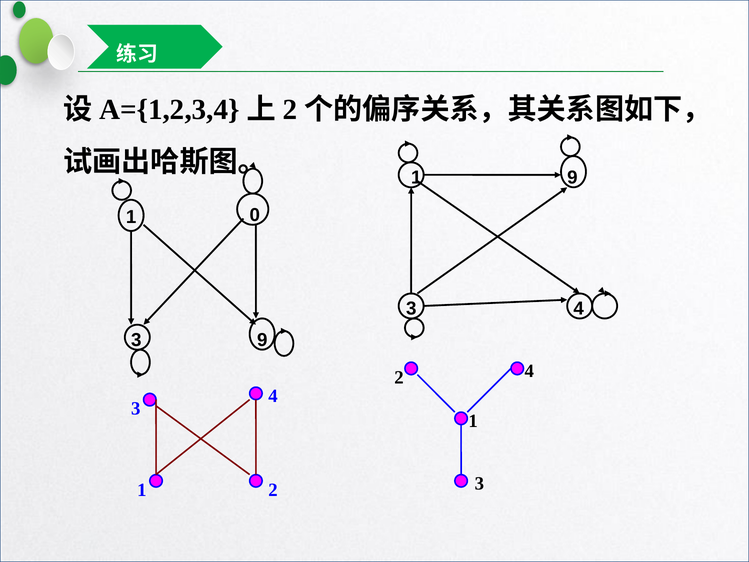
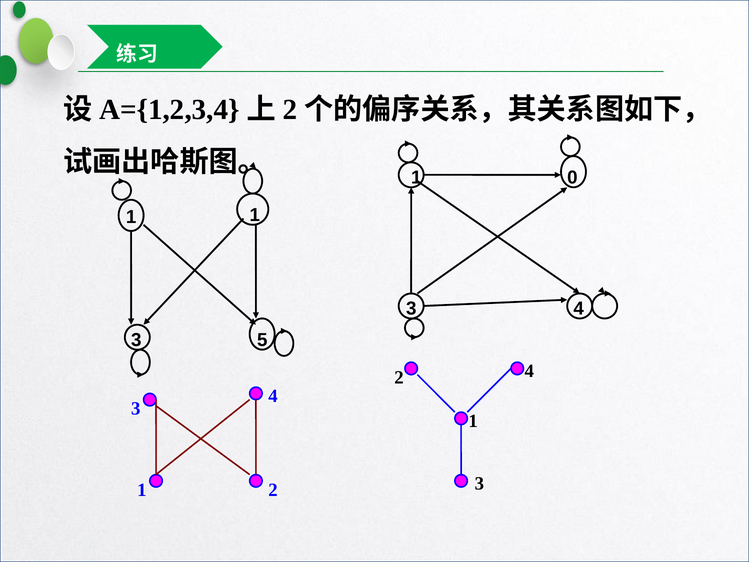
1 9: 9 -> 0
1 0: 0 -> 1
3 9: 9 -> 5
